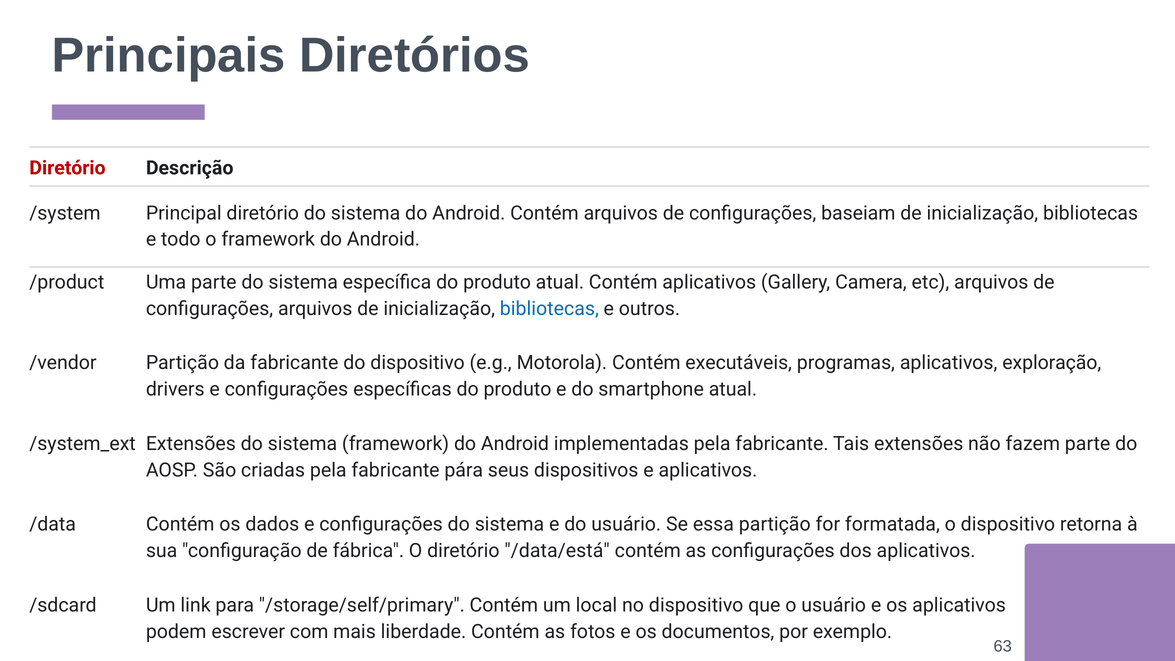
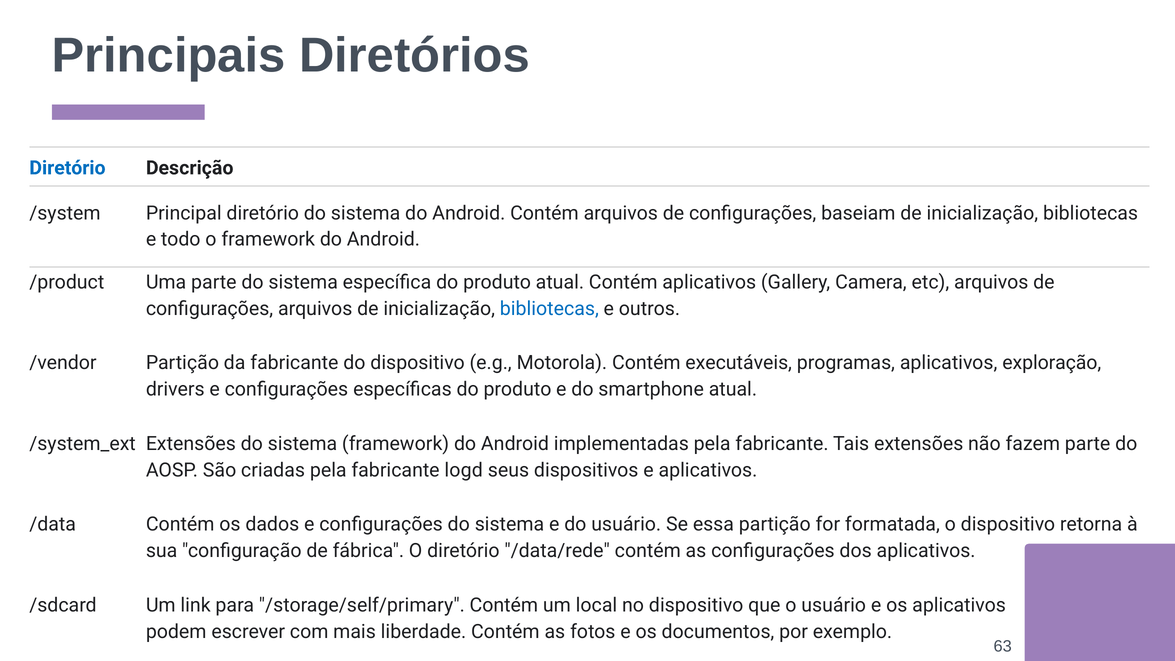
Diretório at (67, 168) colour: red -> blue
pára: pára -> logd
/data/está: /data/está -> /data/rede
